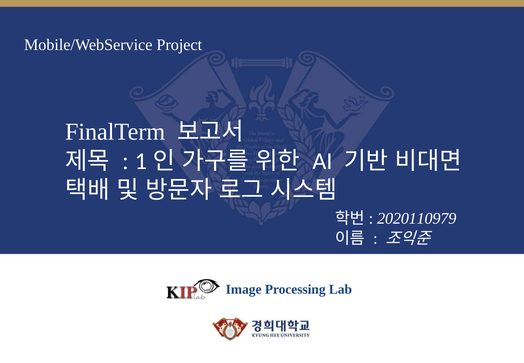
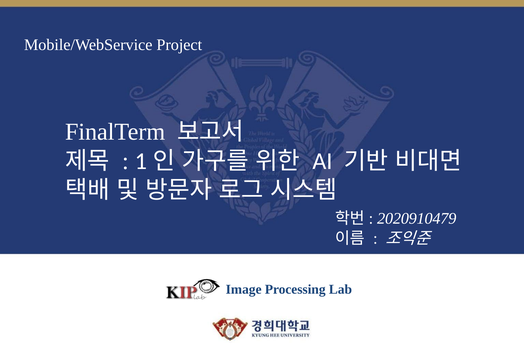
2020110979: 2020110979 -> 2020910479
